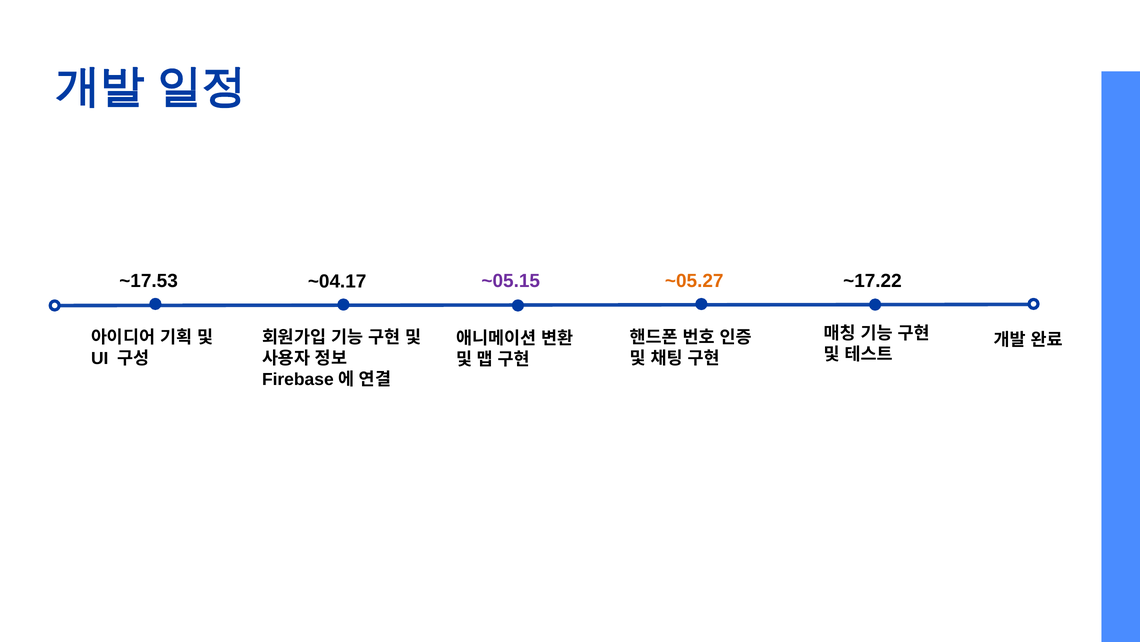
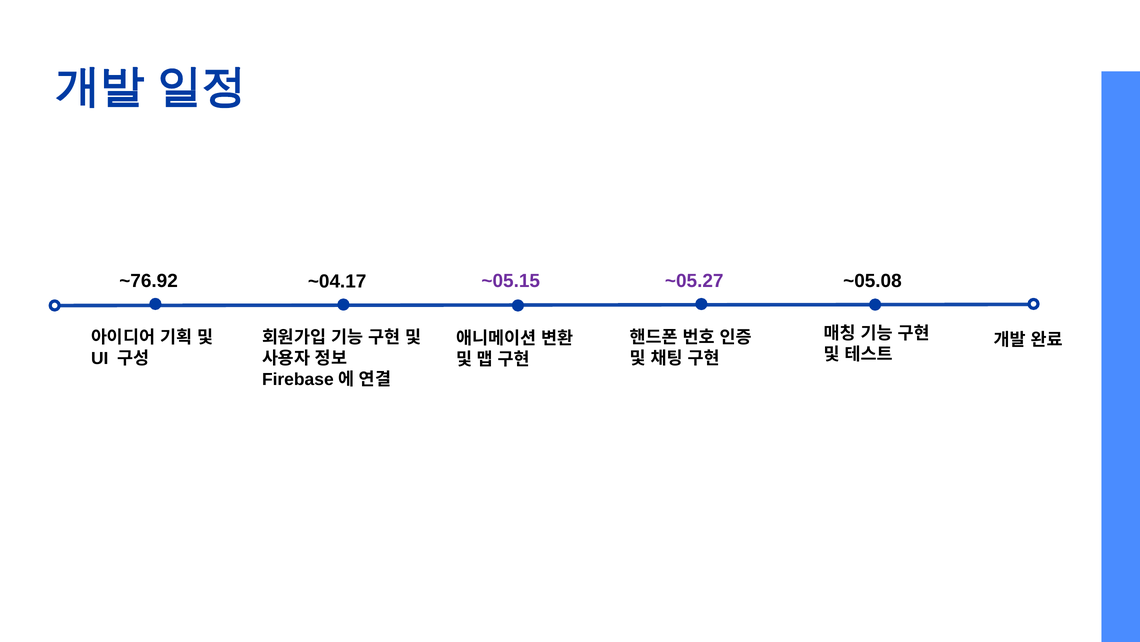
~17.53: ~17.53 -> ~76.92
~05.27 colour: orange -> purple
~17.22: ~17.22 -> ~05.08
